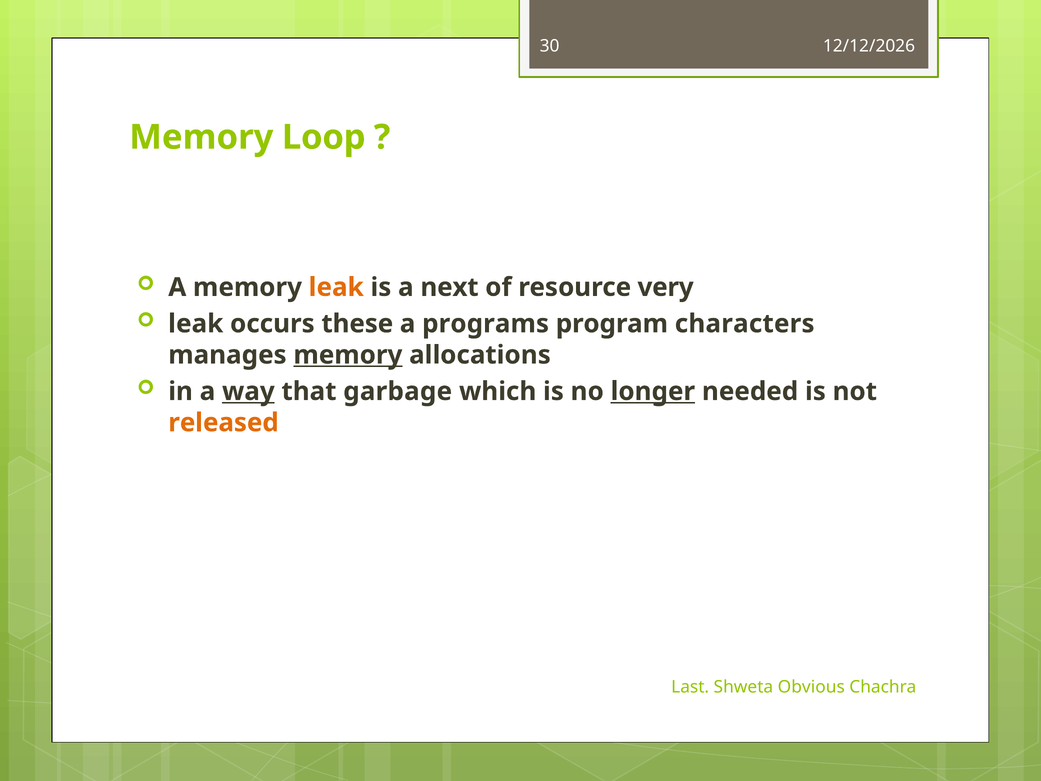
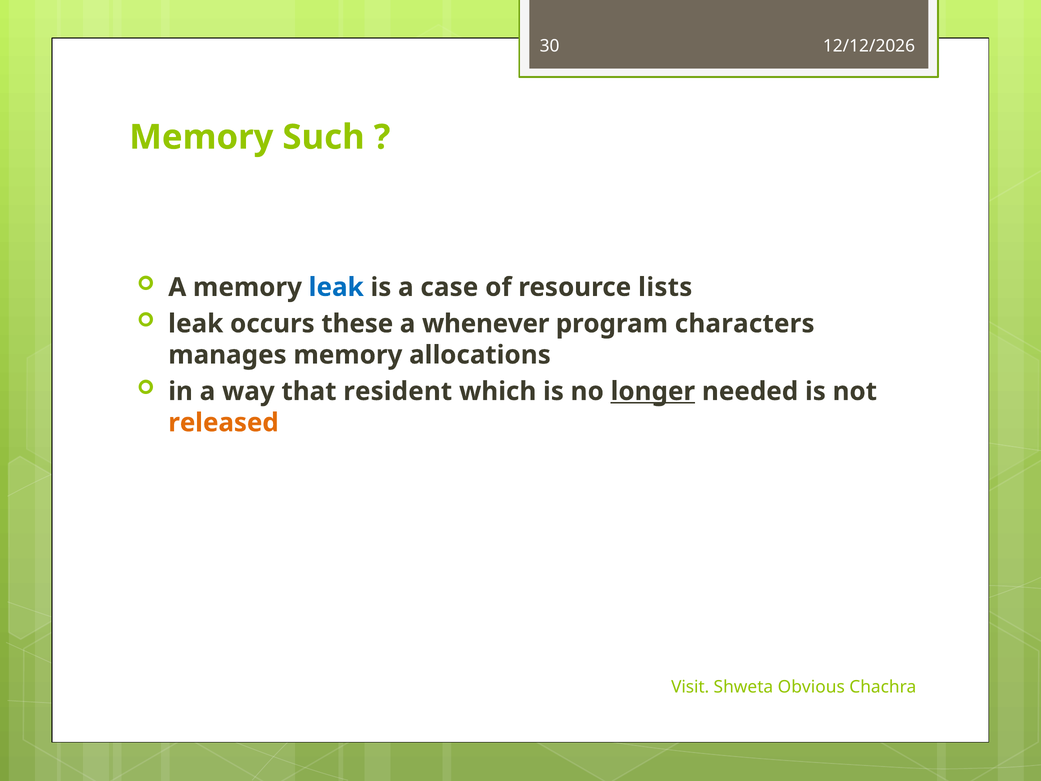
Loop: Loop -> Such
leak at (336, 287) colour: orange -> blue
next: next -> case
very: very -> lists
programs: programs -> whenever
memory at (348, 355) underline: present -> none
way underline: present -> none
garbage: garbage -> resident
Last: Last -> Visit
